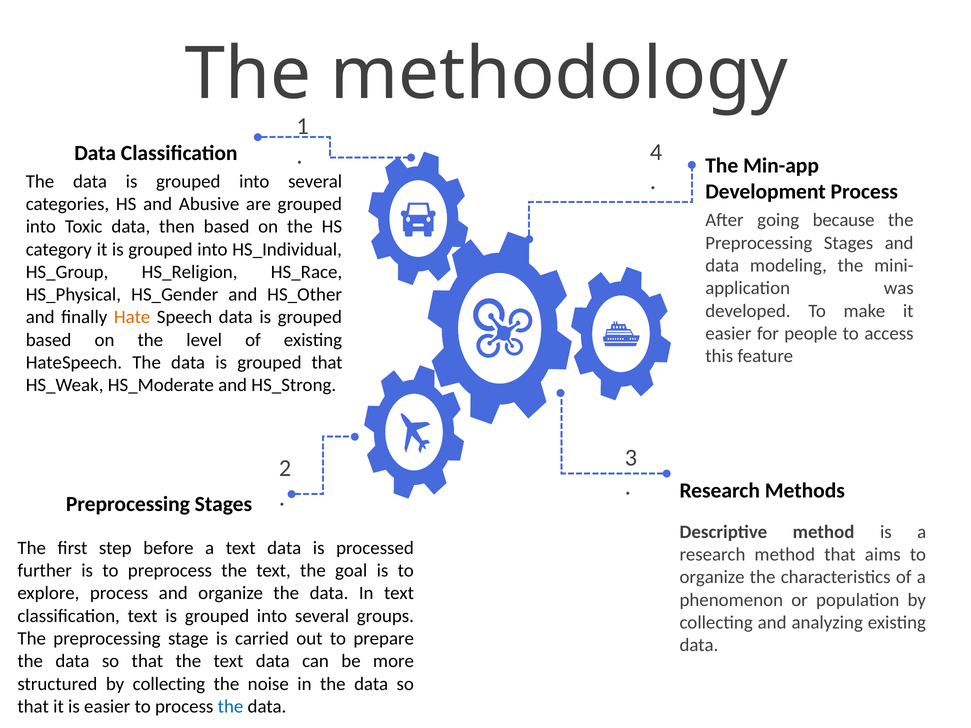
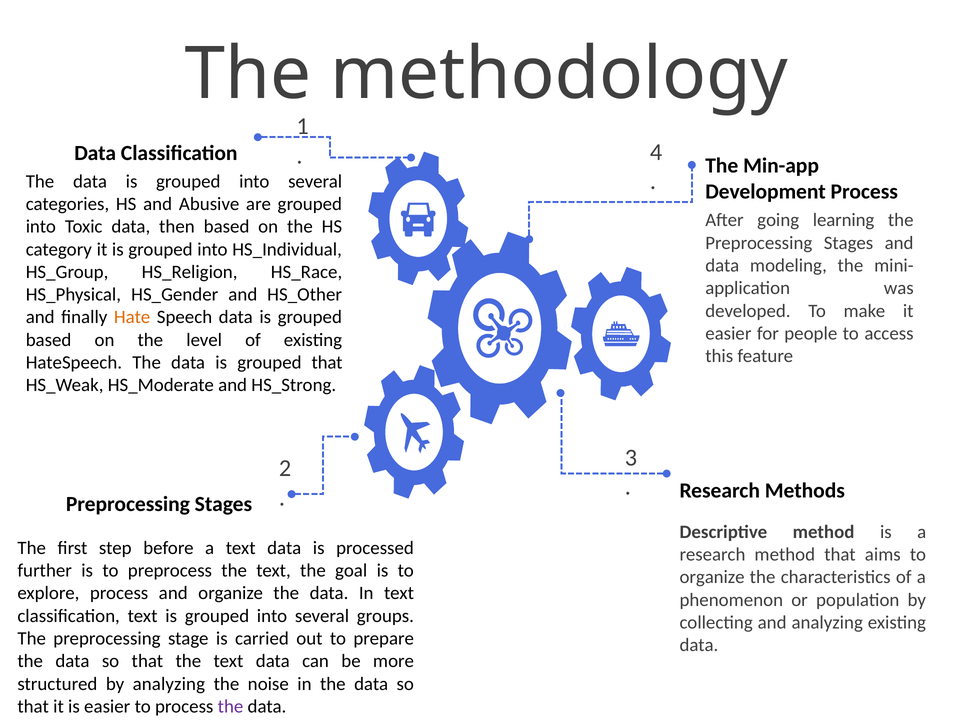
because: because -> learning
structured by collecting: collecting -> analyzing
the at (231, 707) colour: blue -> purple
